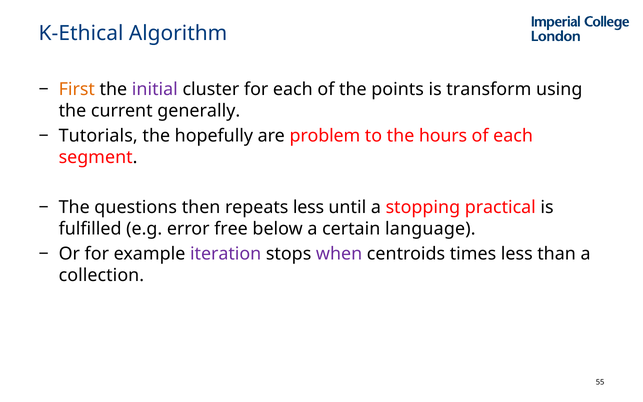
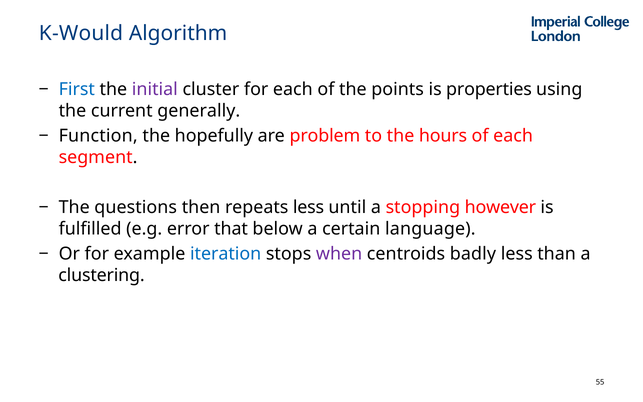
K-Ethical: K-Ethical -> K-Would
First colour: orange -> blue
transform: transform -> properties
Tutorials: Tutorials -> Function
practical: practical -> however
free: free -> that
iteration colour: purple -> blue
times: times -> badly
collection: collection -> clustering
